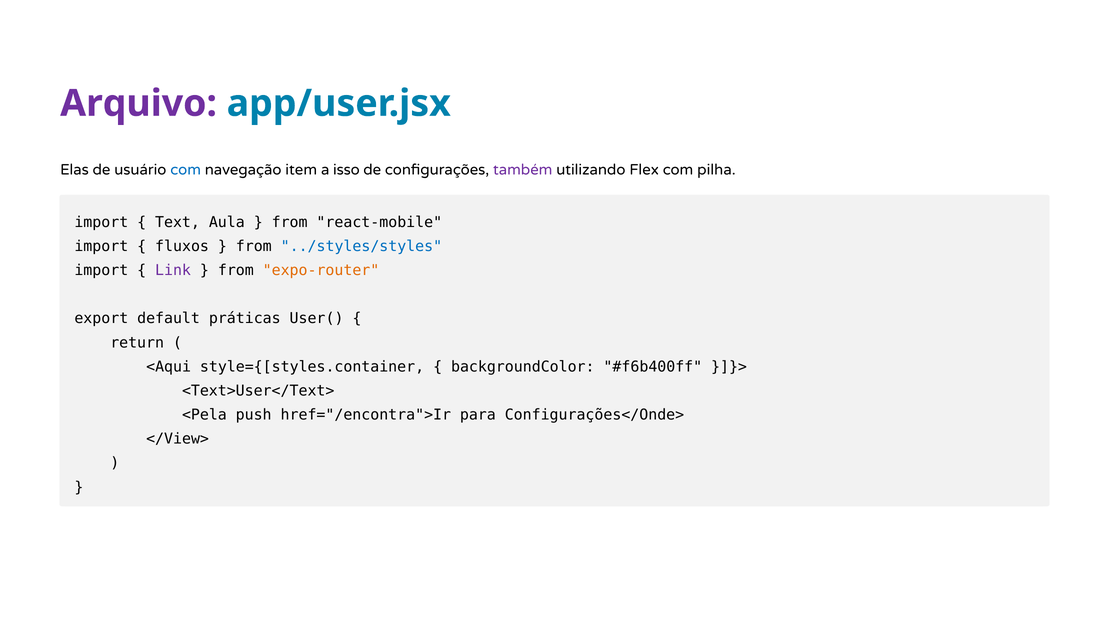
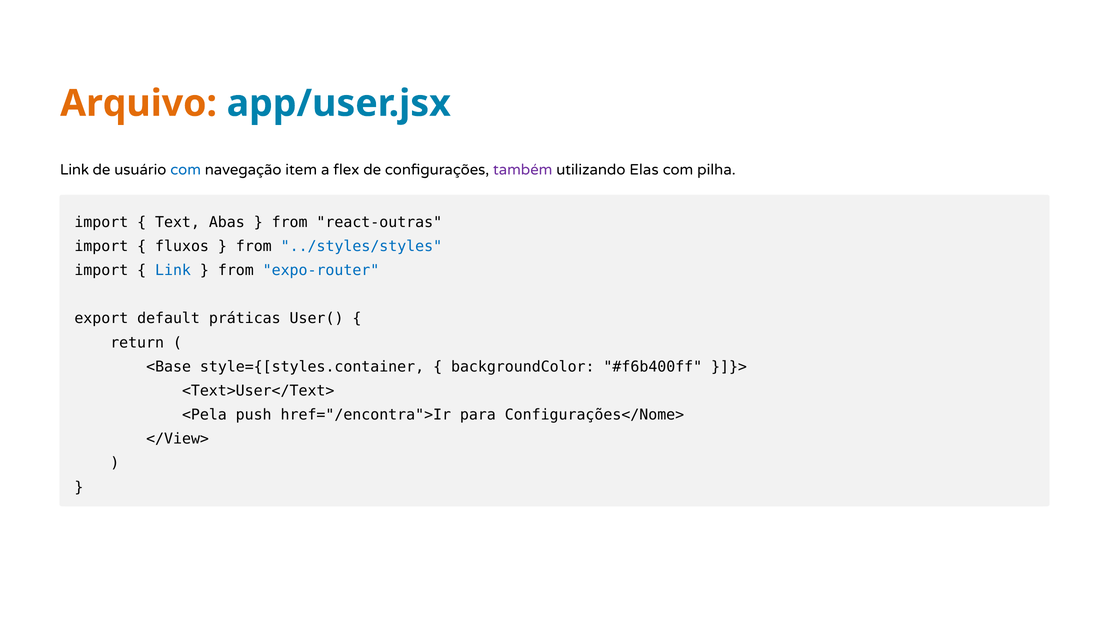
Arquivo colour: purple -> orange
Elas at (74, 170): Elas -> Link
isso: isso -> flex
Flex: Flex -> Elas
Aula: Aula -> Abas
react-mobile: react-mobile -> react-outras
Link at (173, 270) colour: purple -> blue
expo-router colour: orange -> blue
<Aqui: <Aqui -> <Base
Configurações</Onde>: Configurações</Onde> -> Configurações</Nome>
